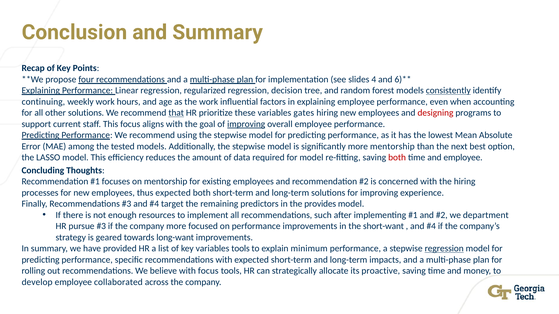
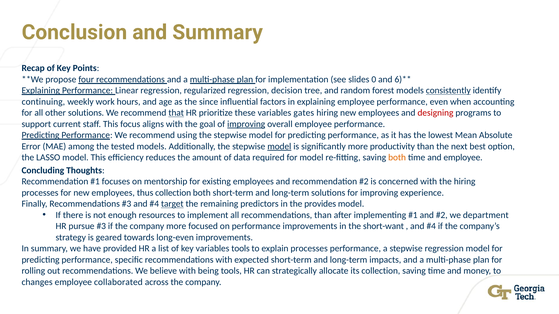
4: 4 -> 0
the work: work -> since
model at (279, 147) underline: none -> present
more mentorship: mentorship -> productivity
both at (397, 158) colour: red -> orange
thus expected: expected -> collection
target underline: none -> present
recommendations such: such -> than
long-want: long-want -> long-even
explain minimum: minimum -> processes
regression at (444, 249) underline: present -> none
with focus: focus -> being
its proactive: proactive -> collection
develop: develop -> changes
